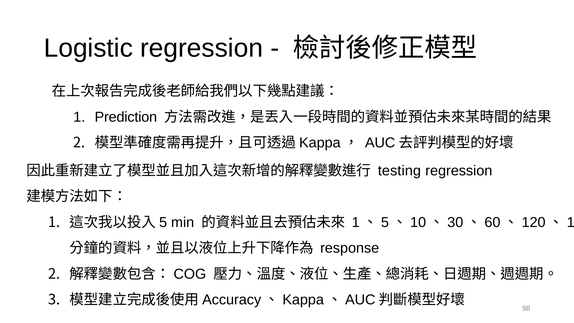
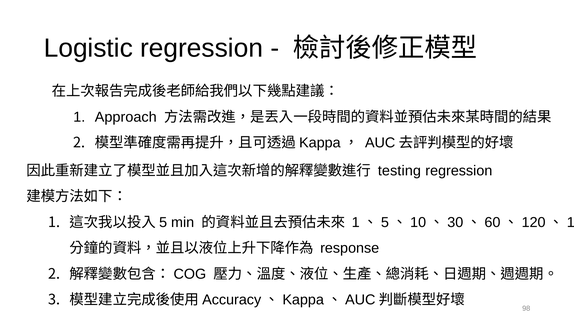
Prediction: Prediction -> Approach
